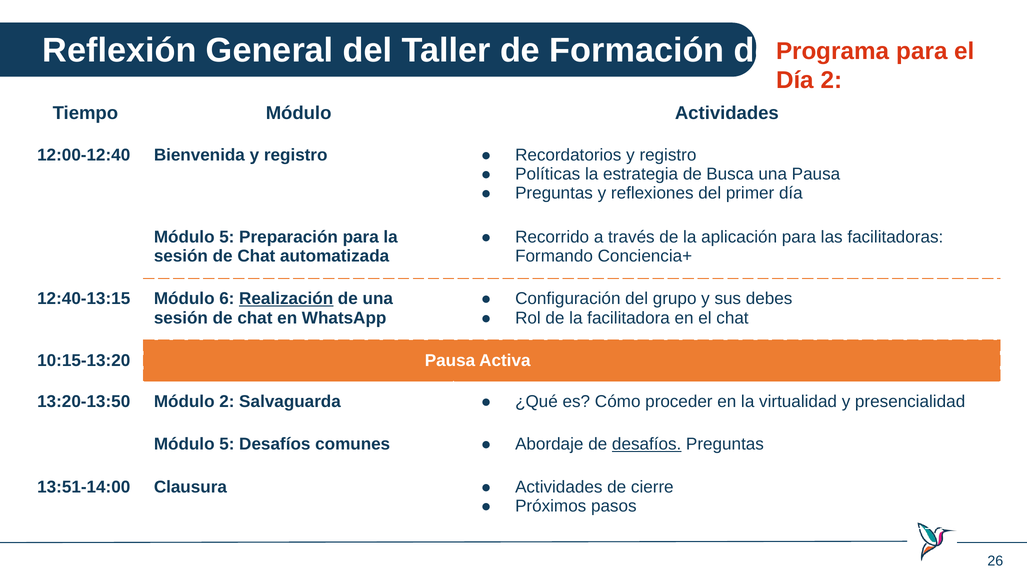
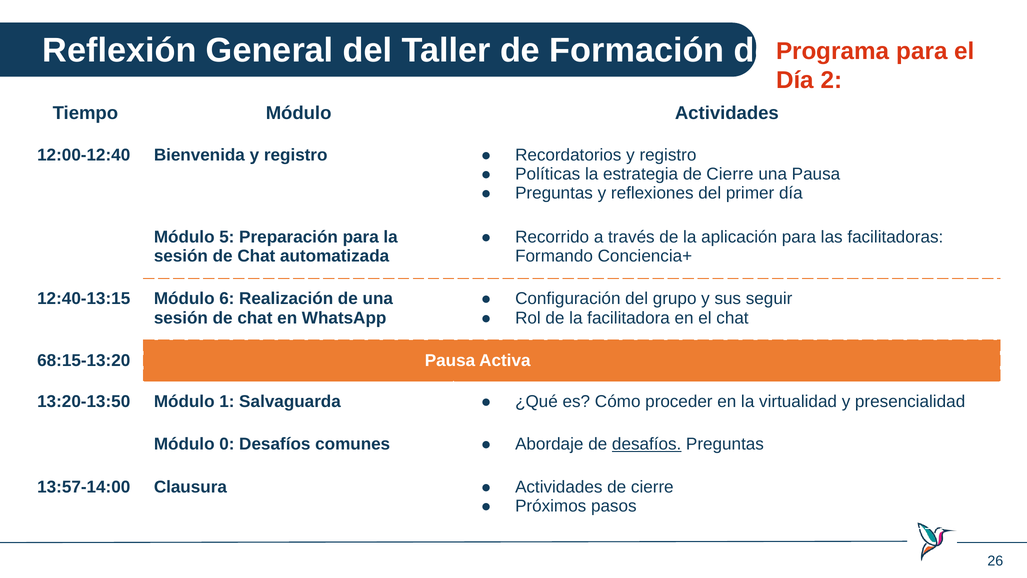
estrategia de Busca: Busca -> Cierre
Realización underline: present -> none
debes: debes -> seguir
10:15-13:20: 10:15-13:20 -> 68:15-13:20
Módulo 2: 2 -> 1
5 at (227, 444): 5 -> 0
13:51-14:00: 13:51-14:00 -> 13:57-14:00
